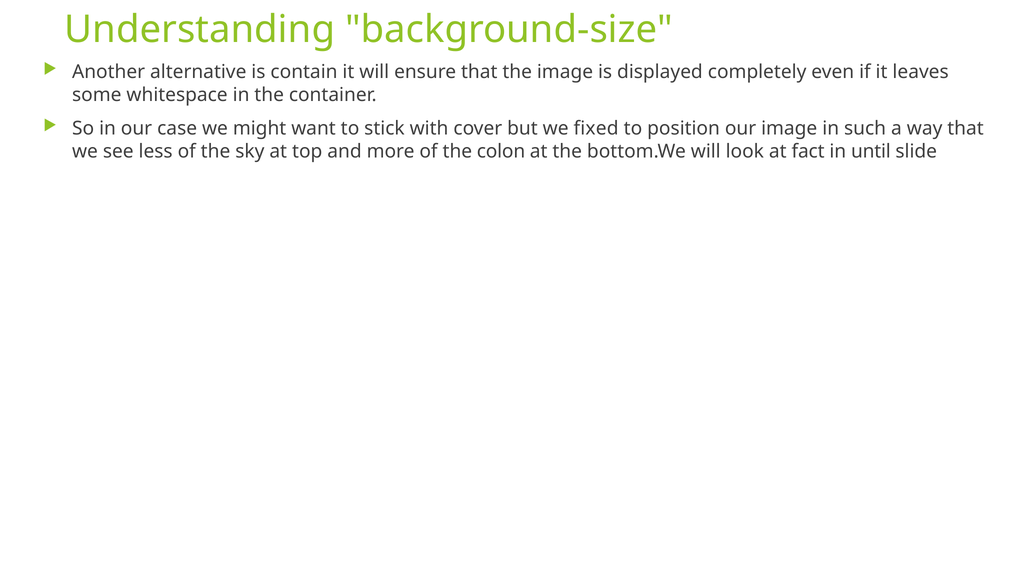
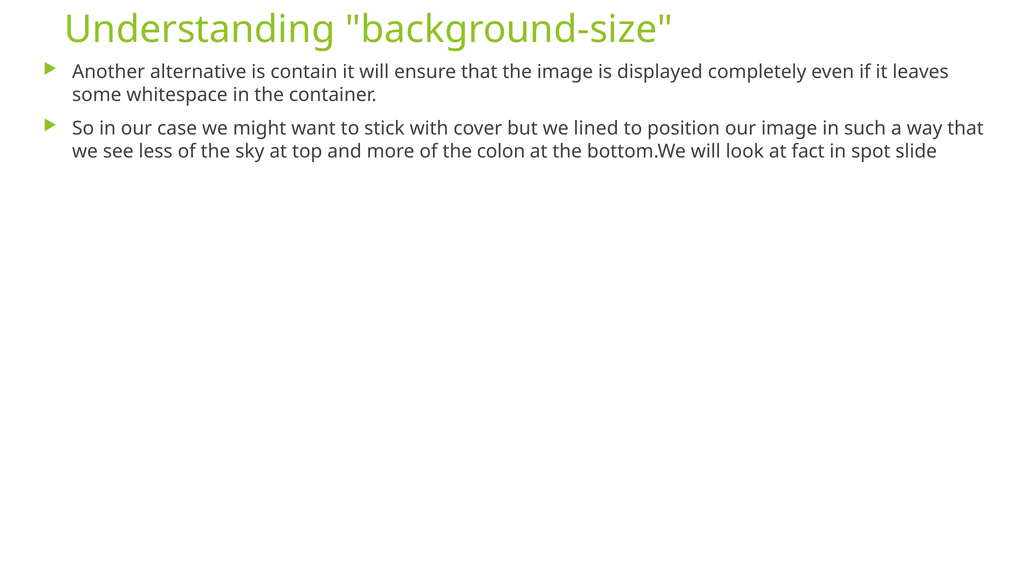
fixed: fixed -> lined
until: until -> spot
